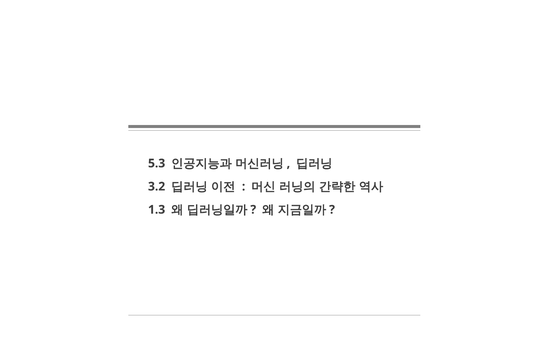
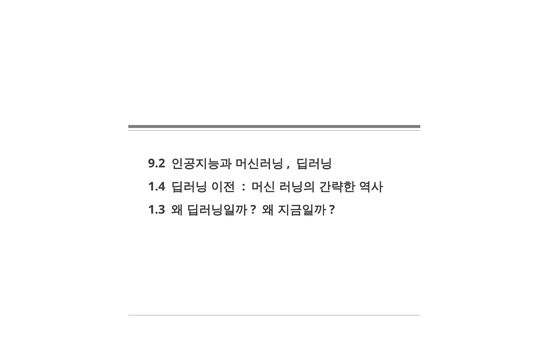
5.3: 5.3 -> 9.2
3.2: 3.2 -> 1.4
